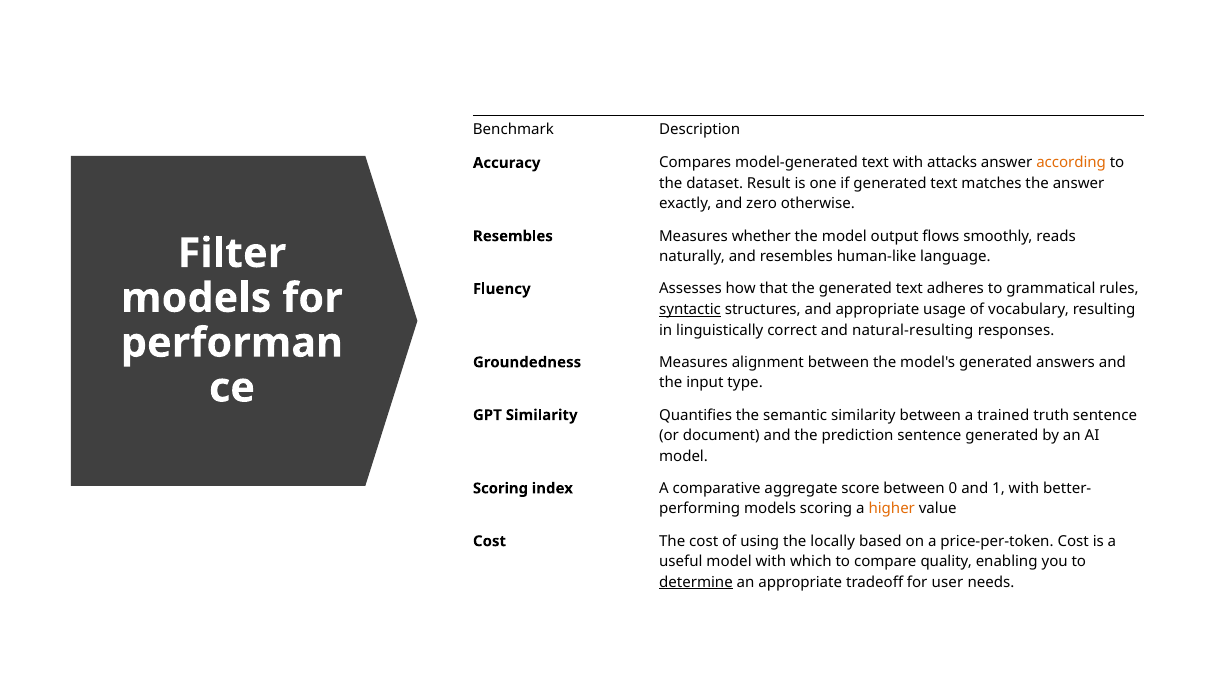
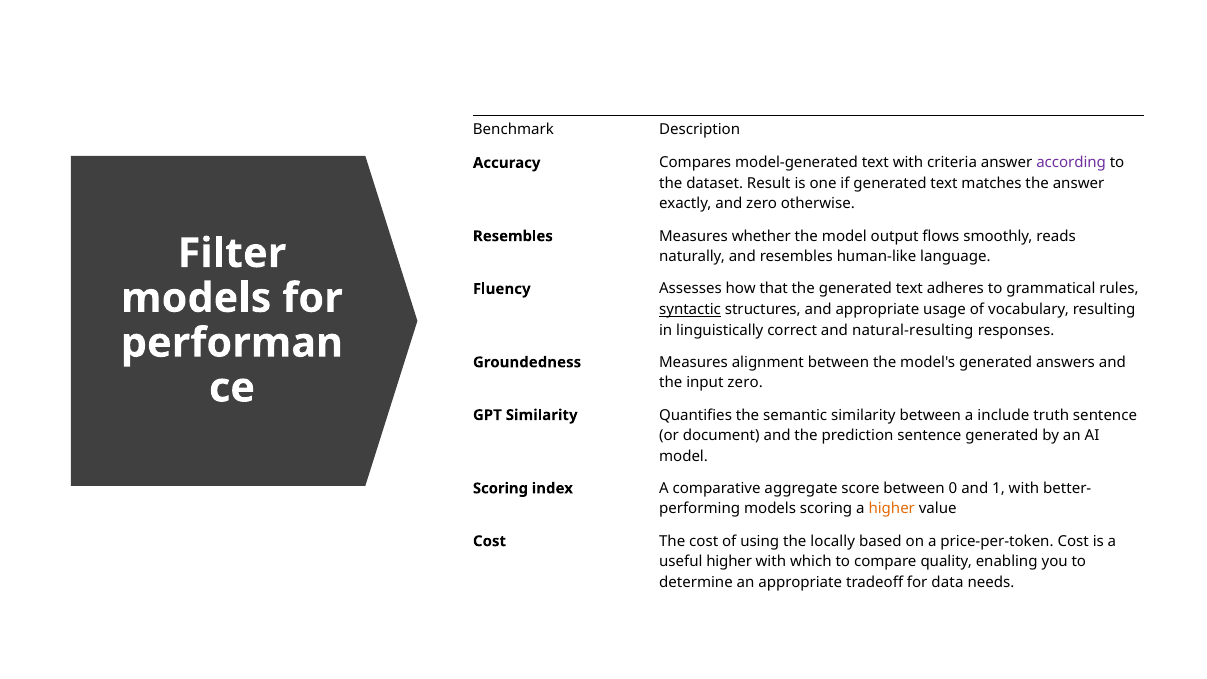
attacks: attacks -> criteria
according colour: orange -> purple
input type: type -> zero
trained: trained -> include
useful model: model -> higher
determine underline: present -> none
user: user -> data
